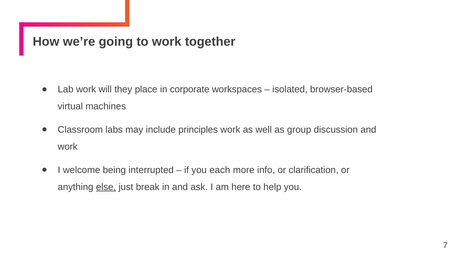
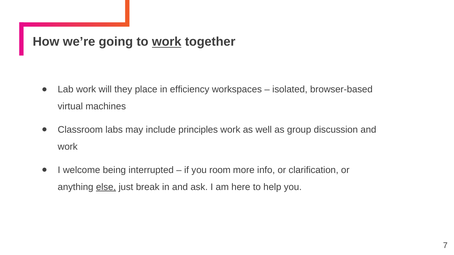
work at (167, 42) underline: none -> present
corporate: corporate -> efficiency
each: each -> room
